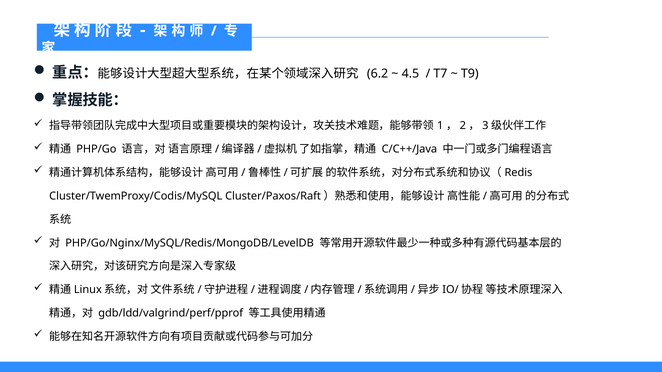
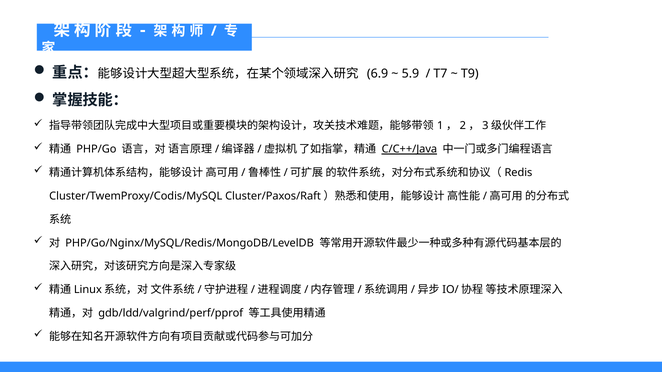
6.2: 6.2 -> 6.9
4.5: 4.5 -> 5.9
C/C++/Java underline: none -> present
